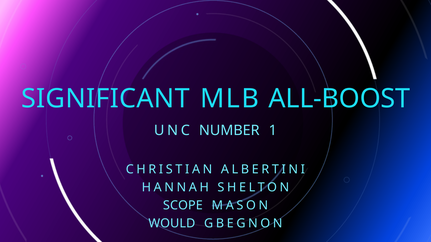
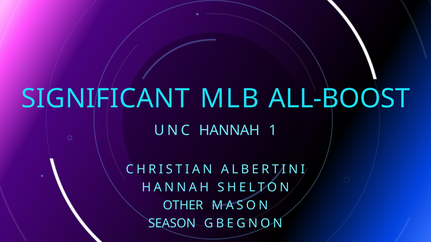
UNC NUMBER: NUMBER -> HANNAH
SCOPE: SCOPE -> OTHER
WOULD: WOULD -> SEASON
